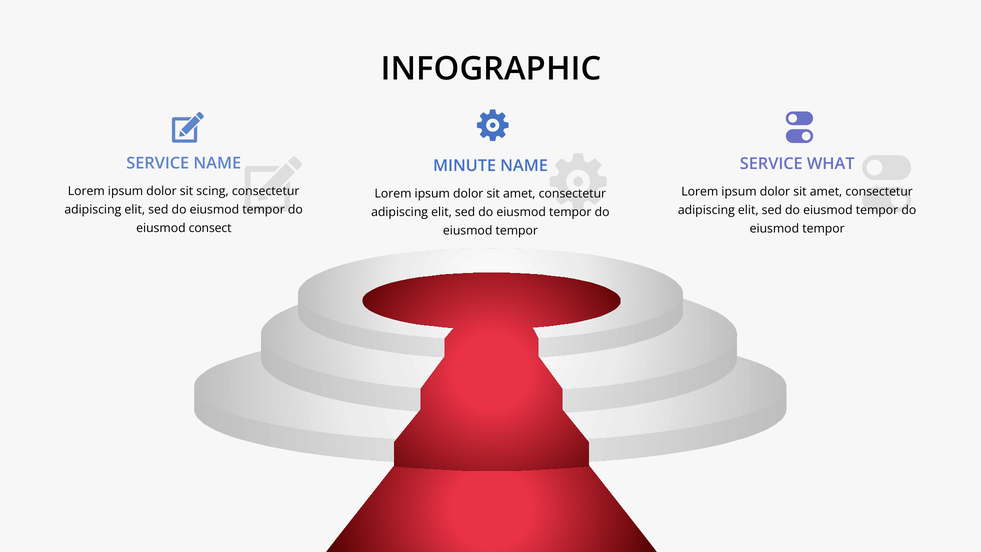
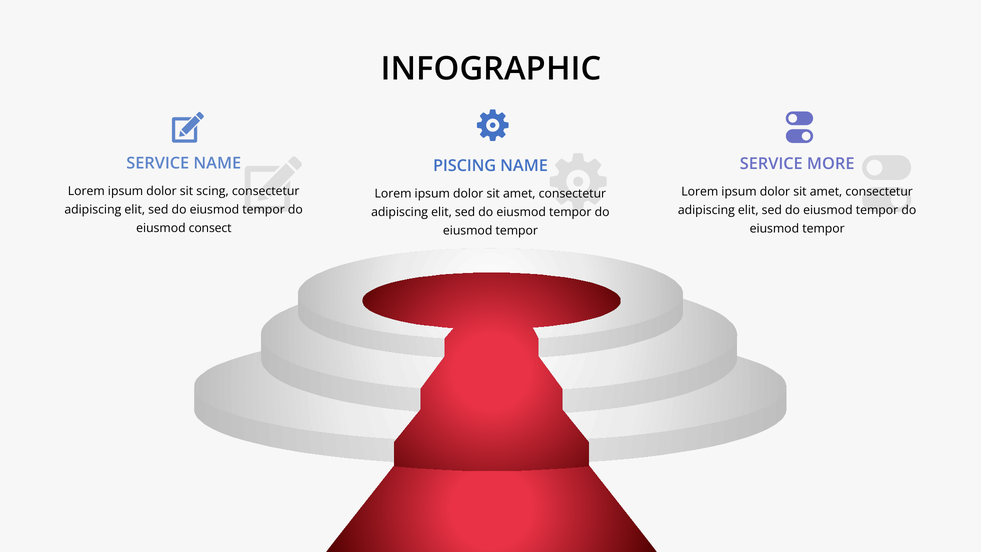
WHAT: WHAT -> MORE
MINUTE: MINUTE -> PISCING
